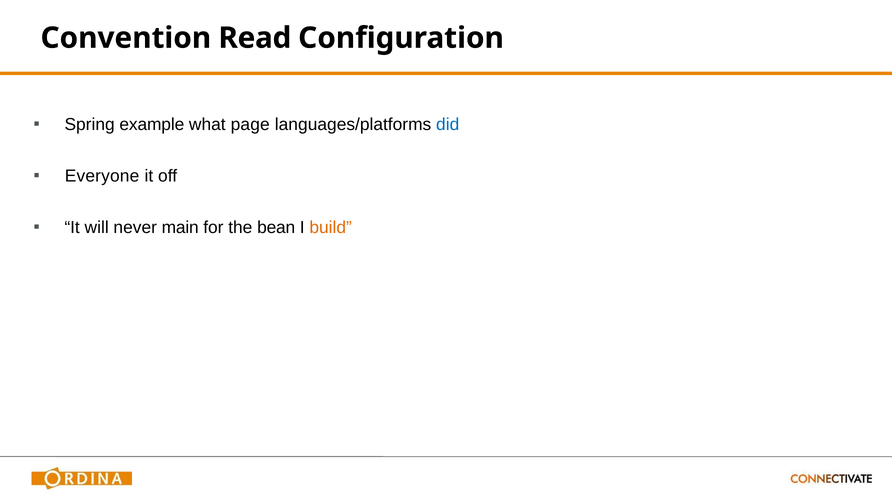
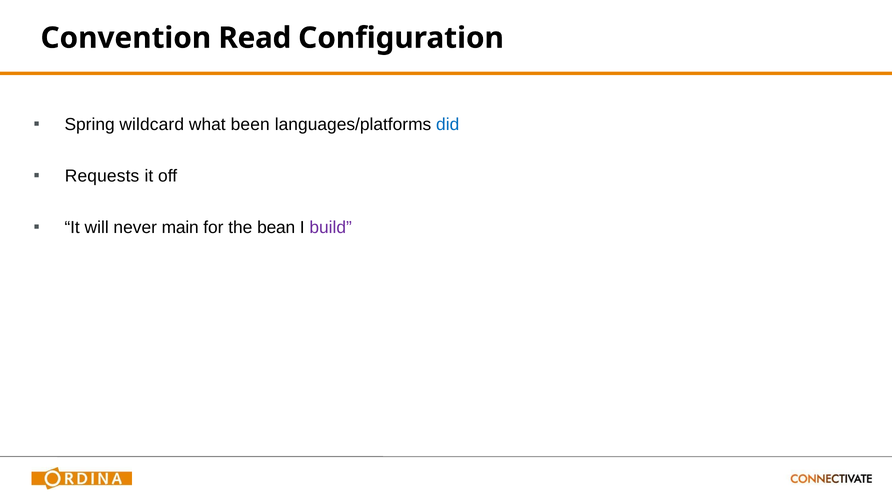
example: example -> wildcard
page: page -> been
Everyone: Everyone -> Requests
build colour: orange -> purple
